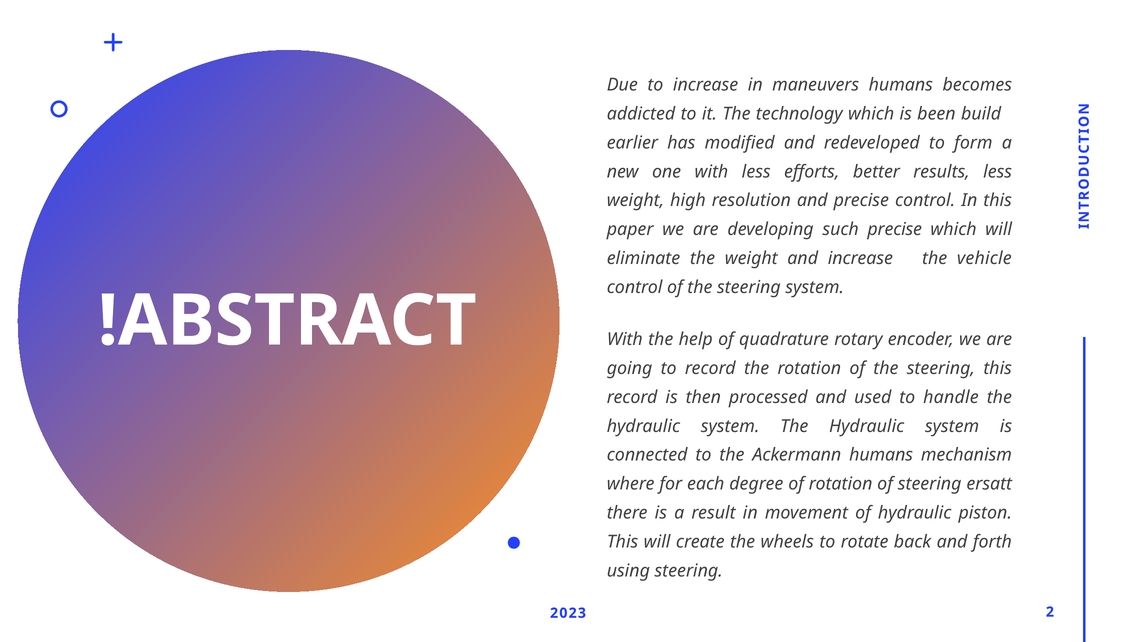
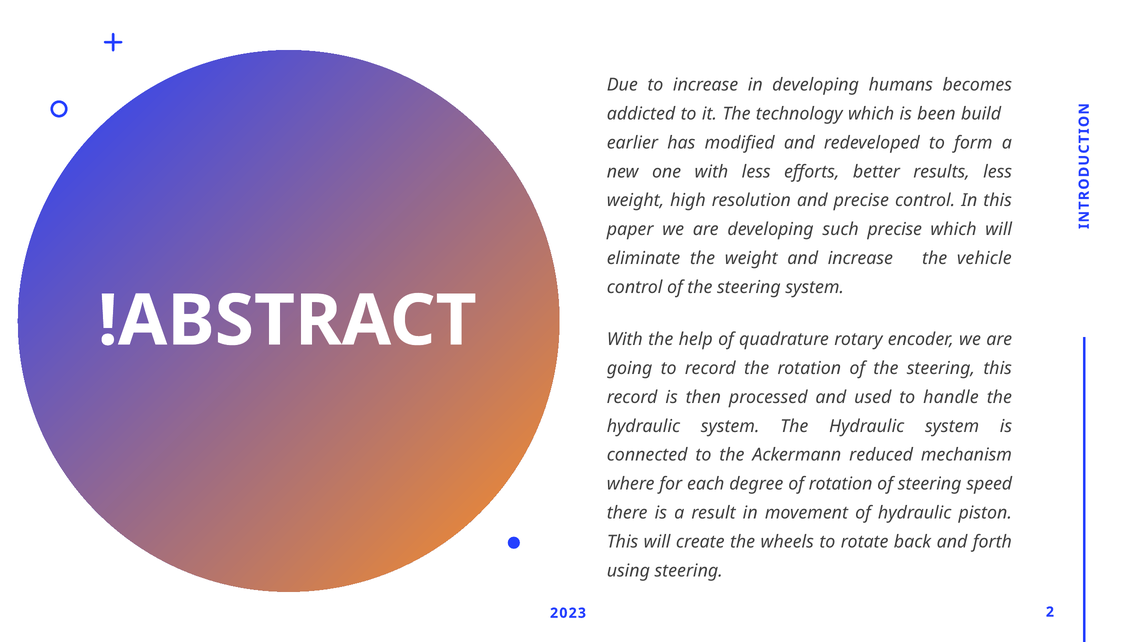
in maneuvers: maneuvers -> developing
Ackermann humans: humans -> reduced
ersatt: ersatt -> speed
